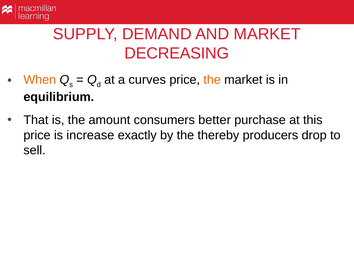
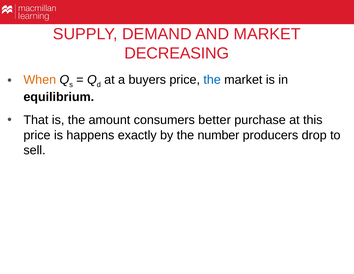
curves: curves -> buyers
the at (212, 80) colour: orange -> blue
increase: increase -> happens
thereby: thereby -> number
